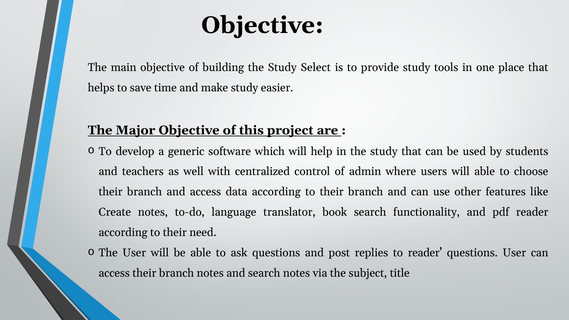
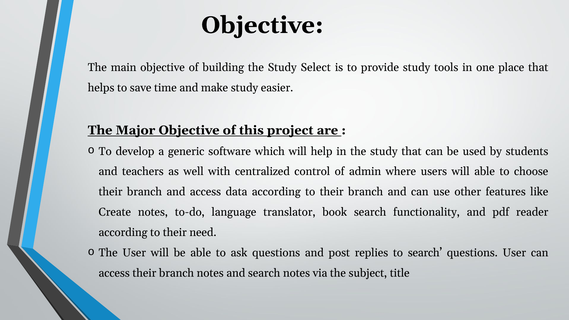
to reader: reader -> search
